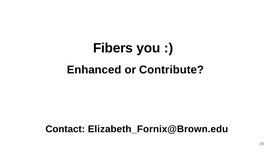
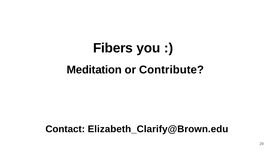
Enhanced: Enhanced -> Meditation
Elizabeth_Fornix@Brown.edu: Elizabeth_Fornix@Brown.edu -> Elizabeth_Clarify@Brown.edu
